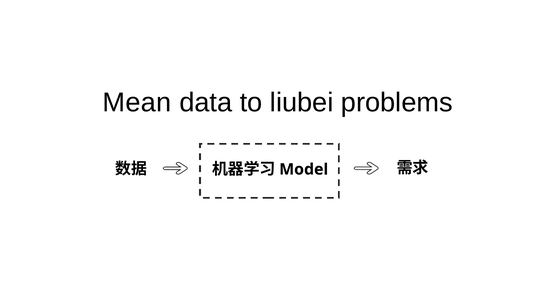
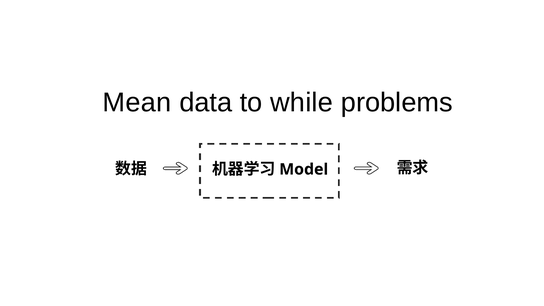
liubei: liubei -> while
